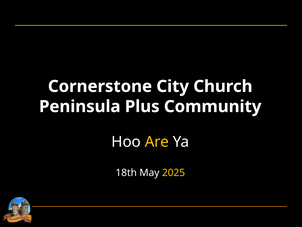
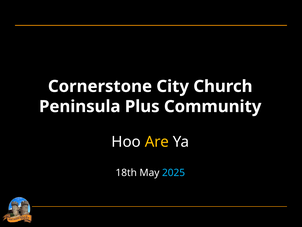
2025 colour: yellow -> light blue
